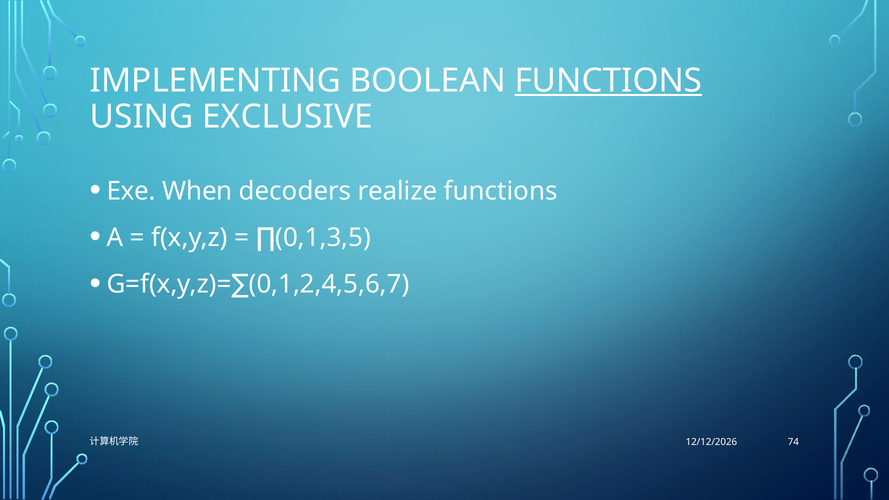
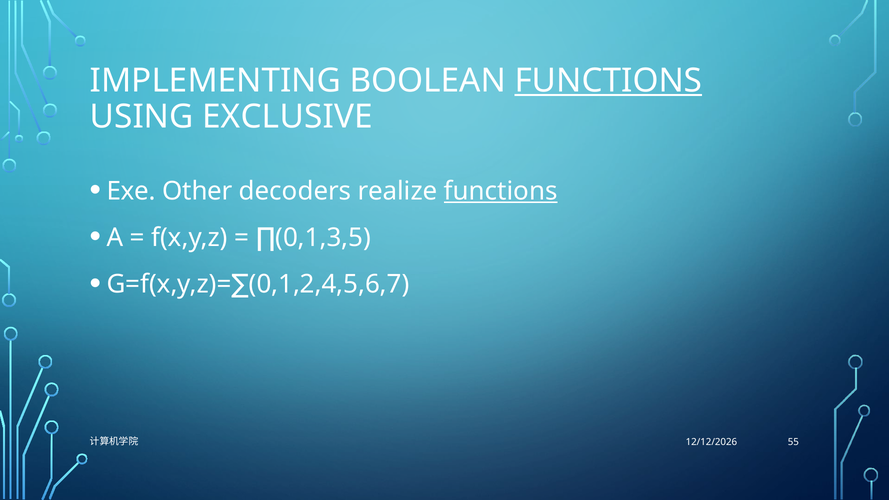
When: When -> Other
functions at (501, 191) underline: none -> present
74: 74 -> 55
